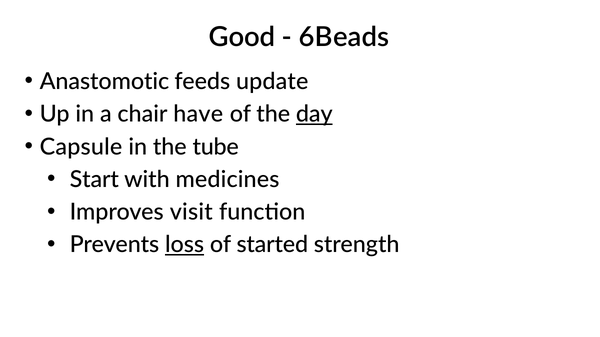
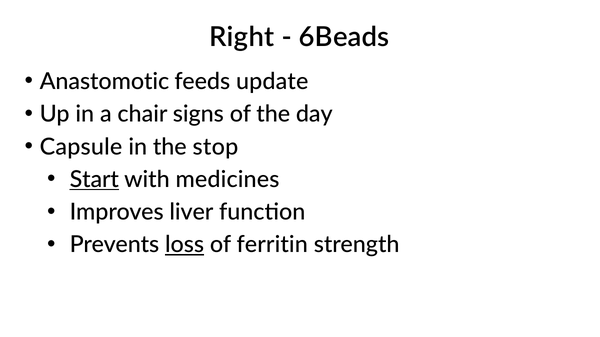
Good: Good -> Right
have: have -> signs
day underline: present -> none
tube: tube -> stop
Start underline: none -> present
visit: visit -> liver
started: started -> ferritin
